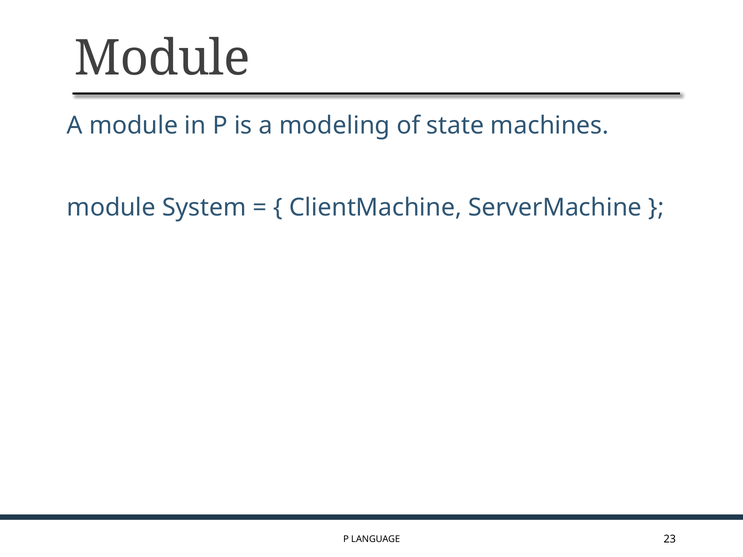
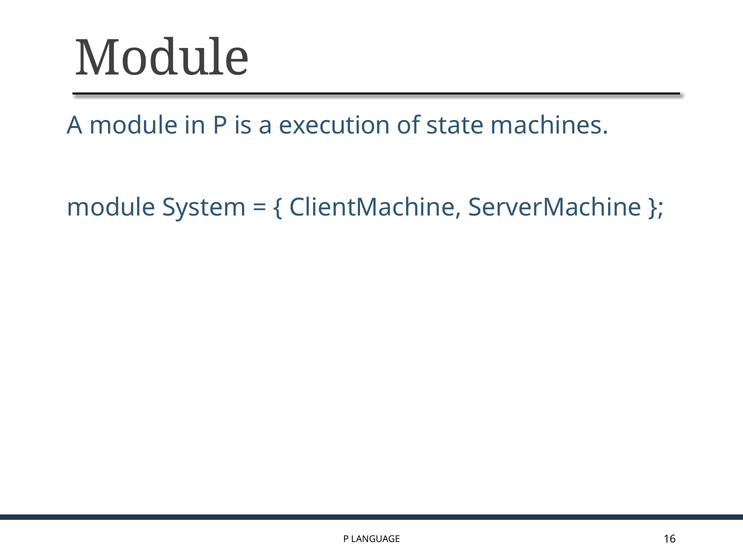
modeling: modeling -> execution
23: 23 -> 16
